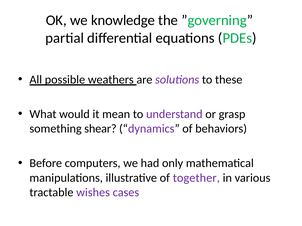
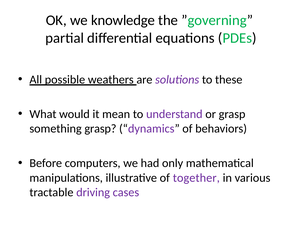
something shear: shear -> grasp
wishes: wishes -> driving
